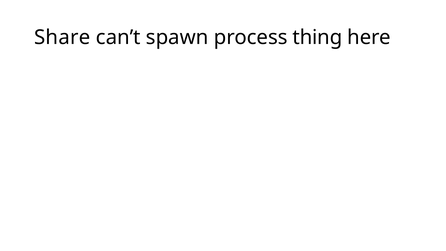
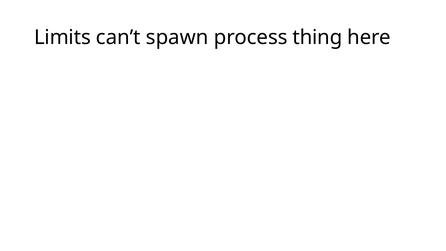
Share: Share -> Limits
